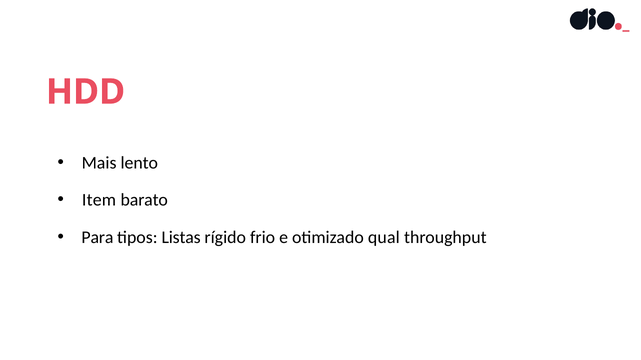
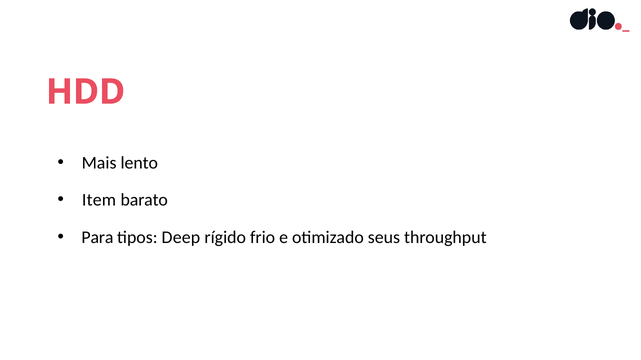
Listas: Listas -> Deep
qual: qual -> seus
